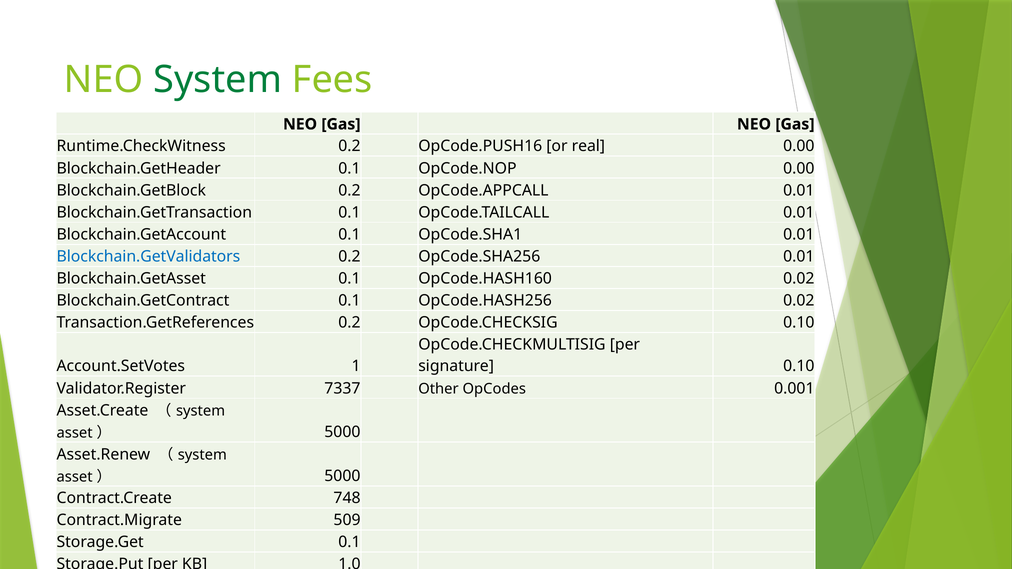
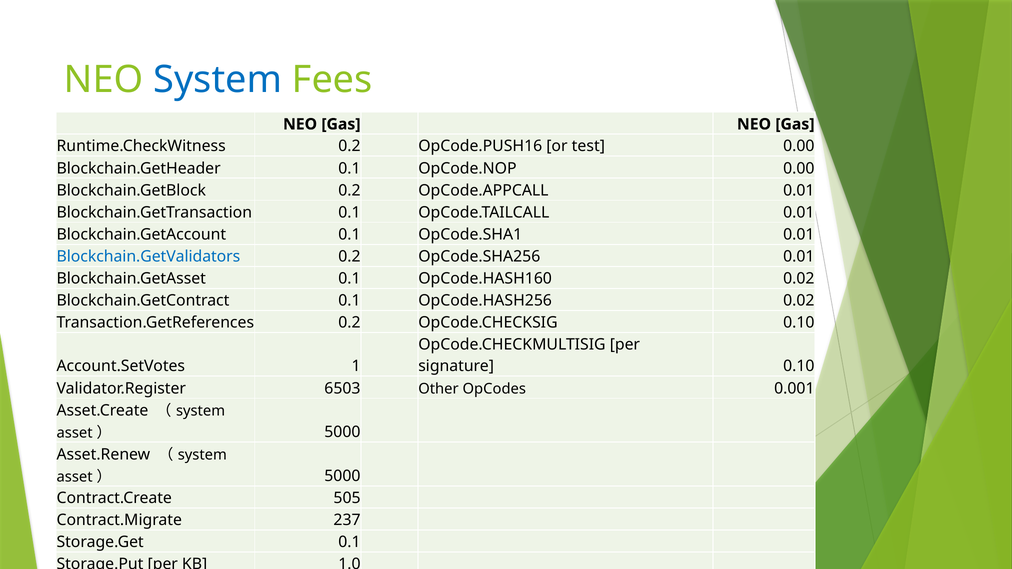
System at (218, 80) colour: green -> blue
real: real -> test
7337: 7337 -> 6503
748: 748 -> 505
509: 509 -> 237
